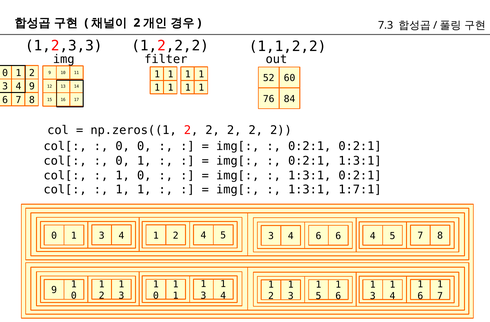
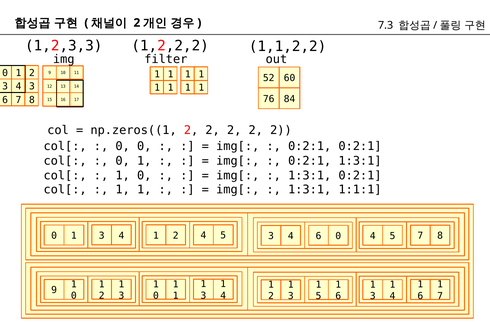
4 9: 9 -> 3
1:7:1: 1:7:1 -> 1:1:1
6 6: 6 -> 0
